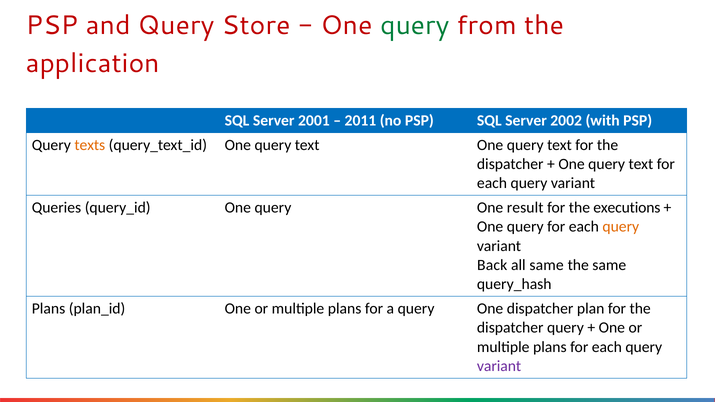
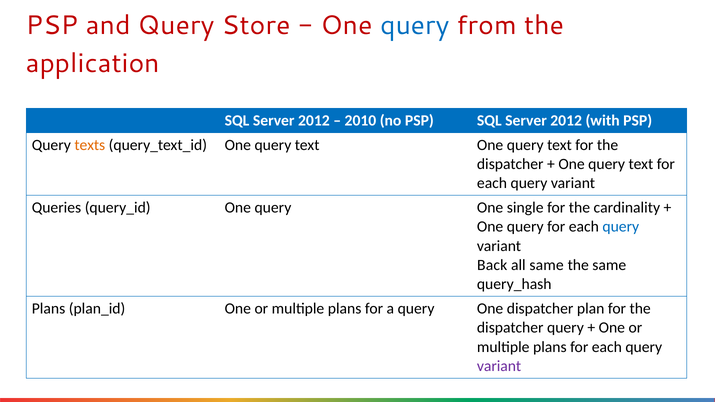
query at (415, 25) colour: green -> blue
2001 at (314, 121): 2001 -> 2012
2011: 2011 -> 2010
PSP SQL Server 2002: 2002 -> 2012
result: result -> single
executions: executions -> cardinality
query at (621, 227) colour: orange -> blue
